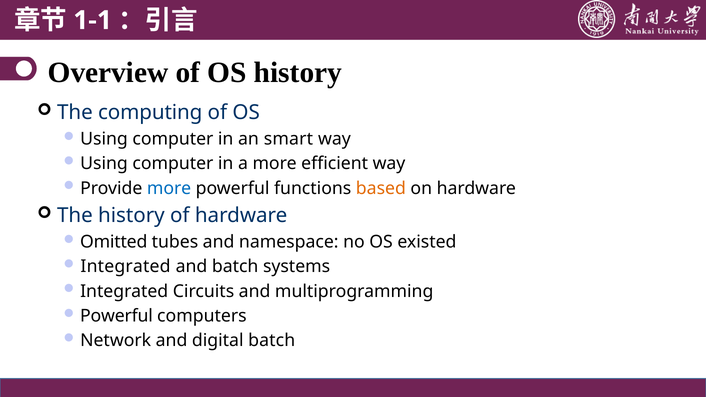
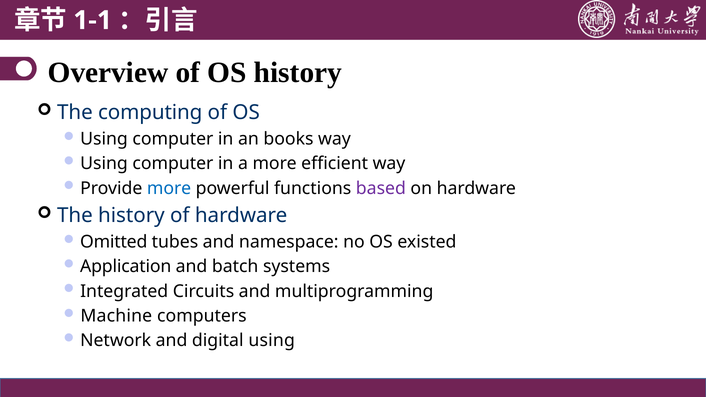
smart: smart -> books
based colour: orange -> purple
Integrated at (126, 267): Integrated -> Application
Powerful at (116, 316): Powerful -> Machine
digital batch: batch -> using
